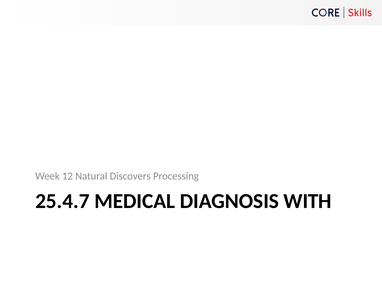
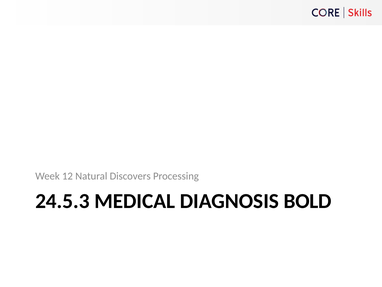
25.4.7: 25.4.7 -> 24.5.3
WITH: WITH -> BOLD
